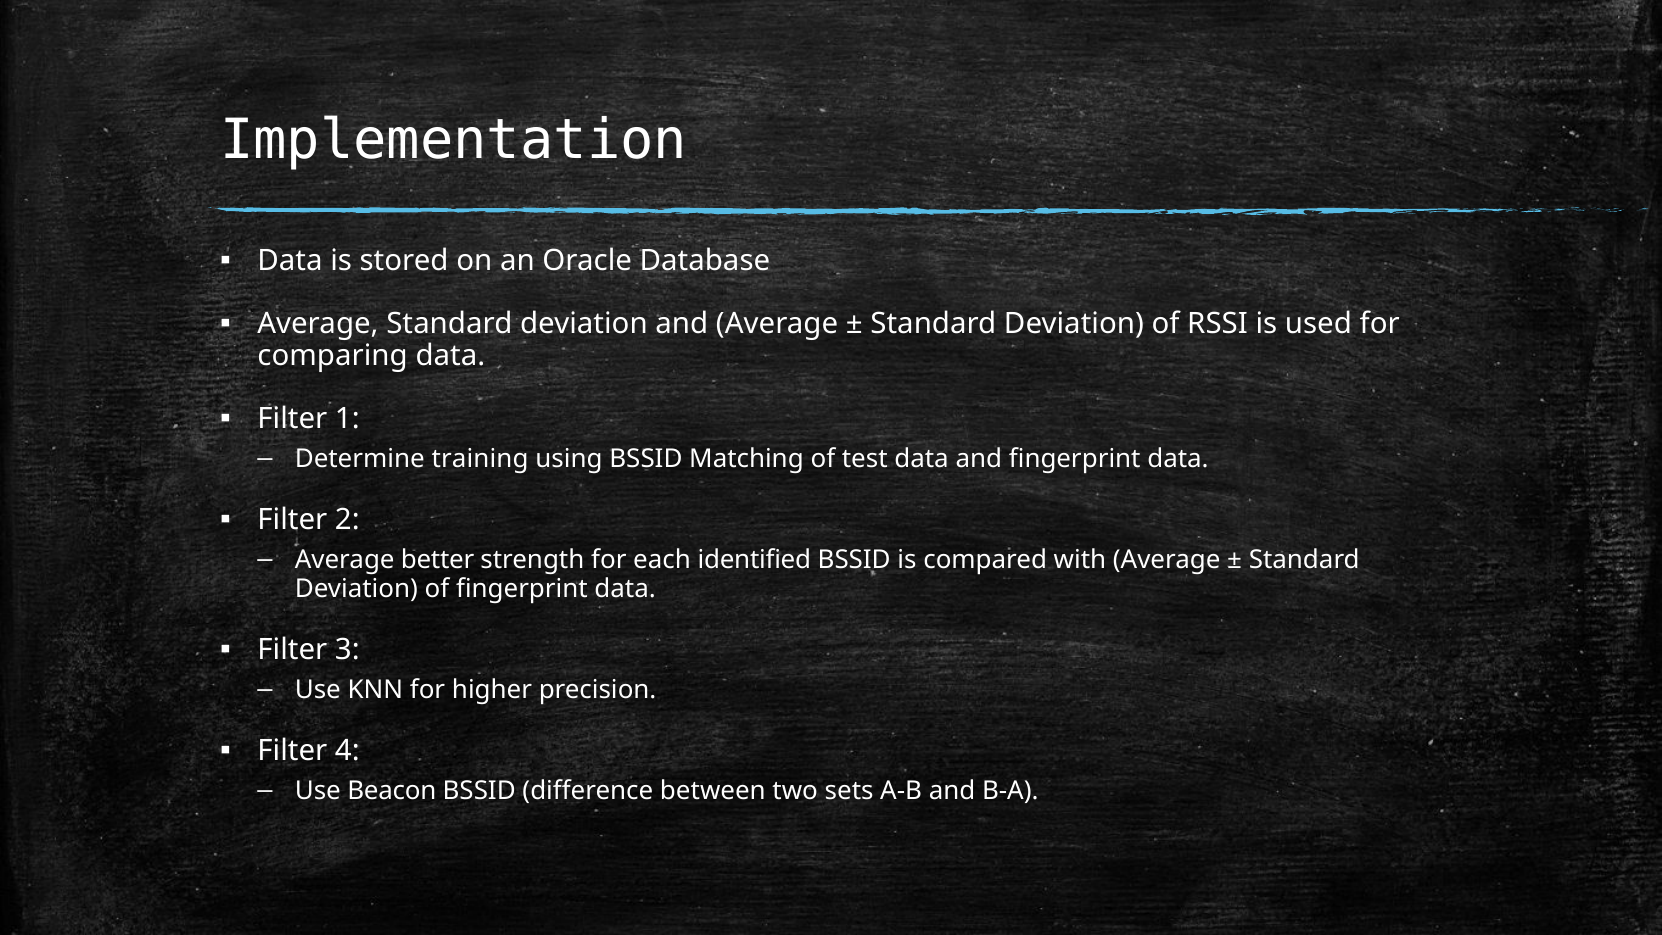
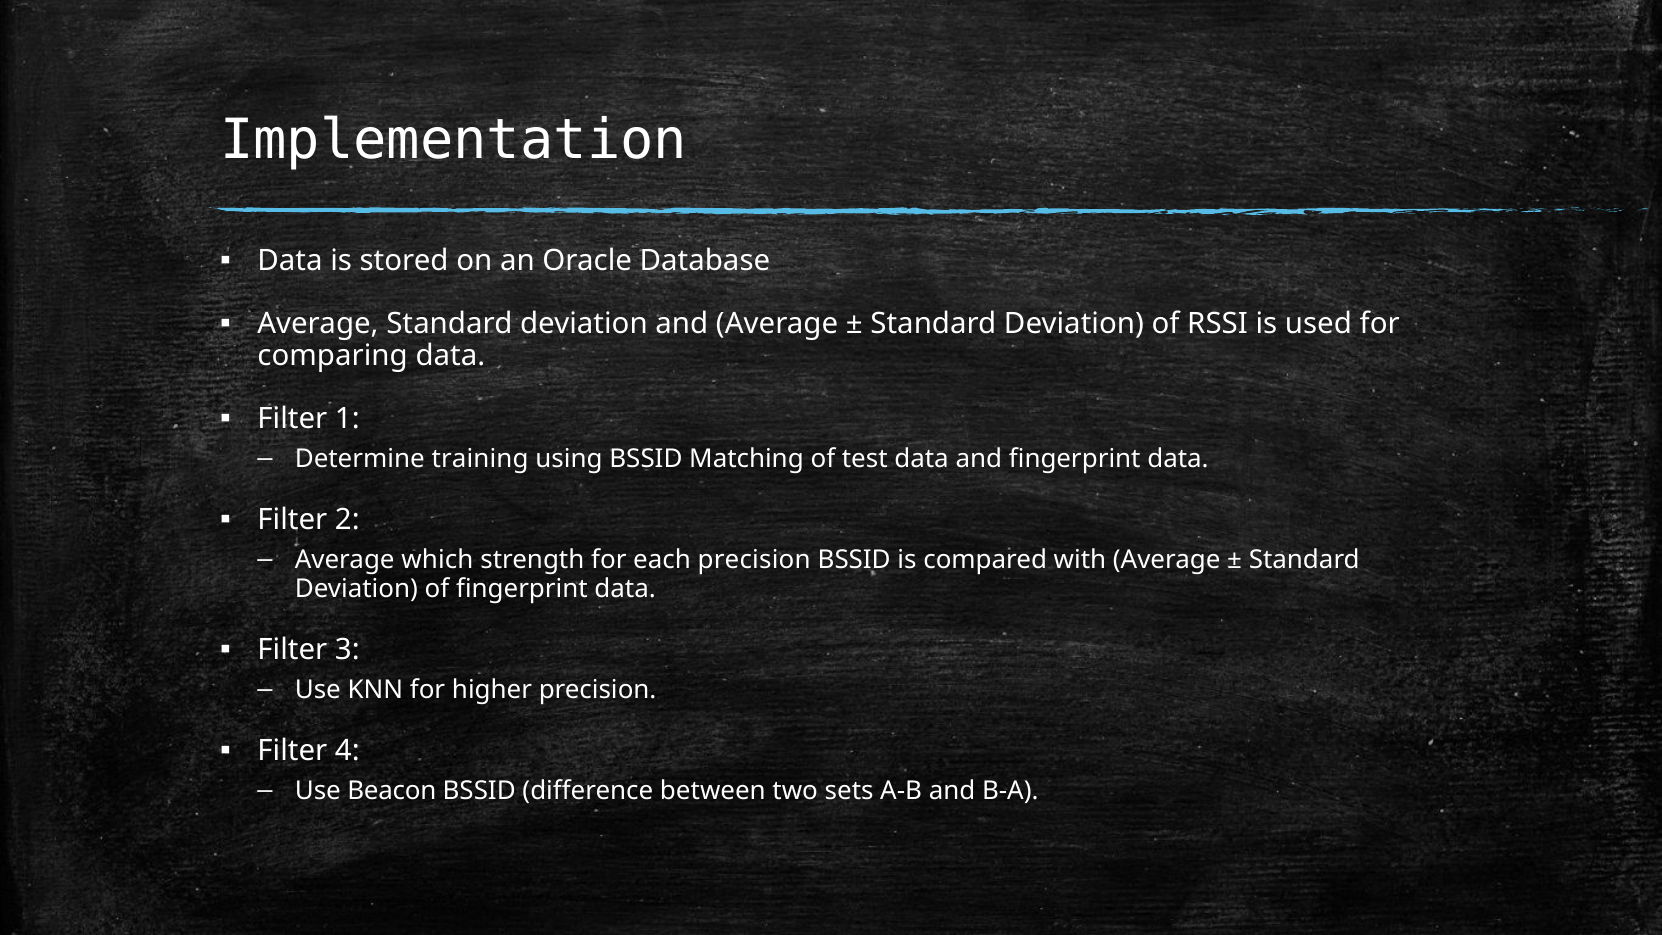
better: better -> which
each identified: identified -> precision
